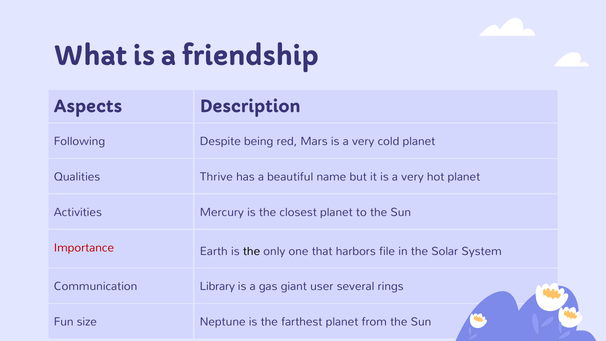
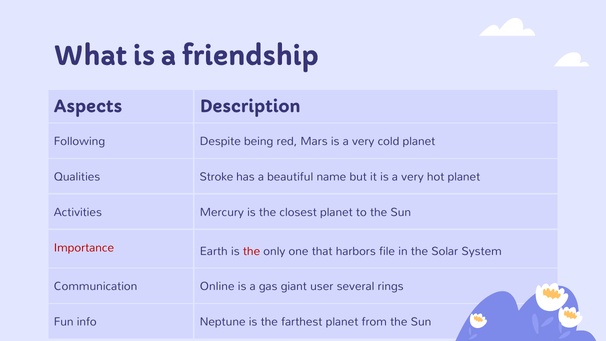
Thrive: Thrive -> Stroke
the at (252, 251) colour: black -> red
Library: Library -> Online
size: size -> info
